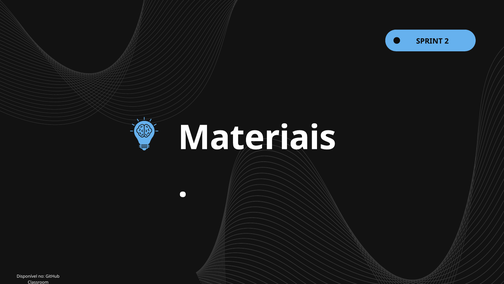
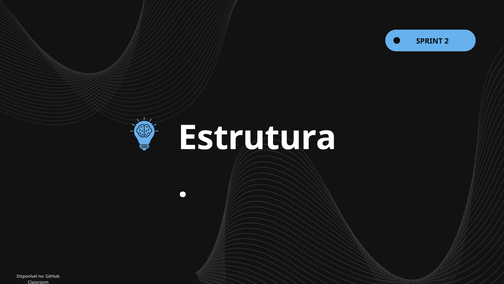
Materiais: Materiais -> Estrutura
